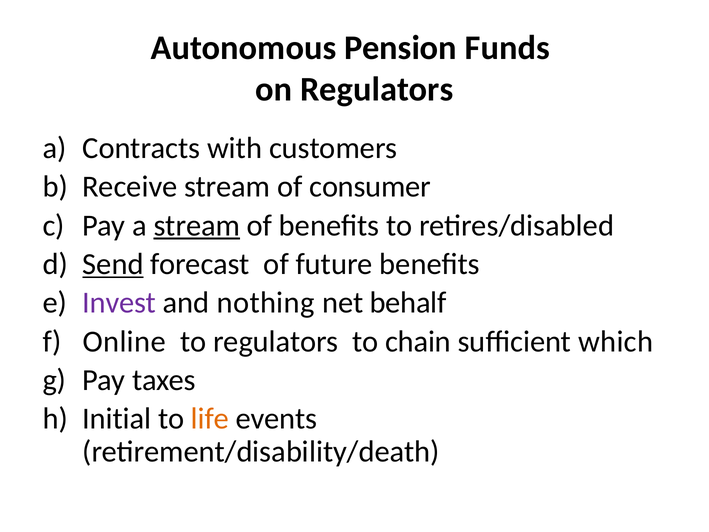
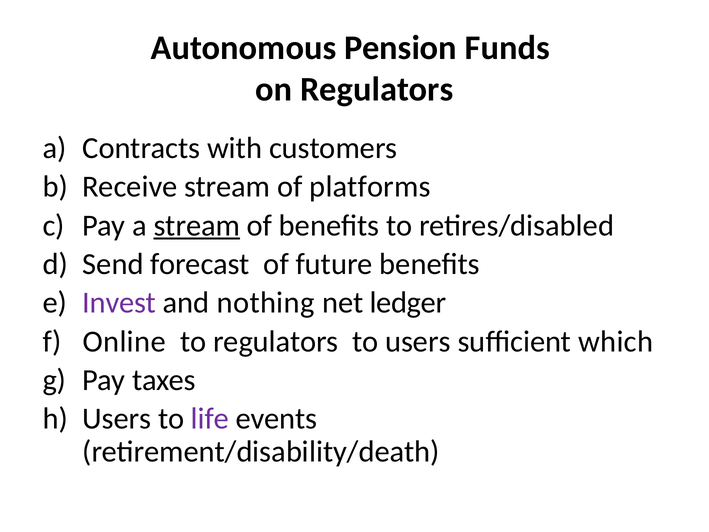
consumer: consumer -> platforms
Send underline: present -> none
behalf: behalf -> ledger
to chain: chain -> users
Initial at (117, 419): Initial -> Users
life colour: orange -> purple
